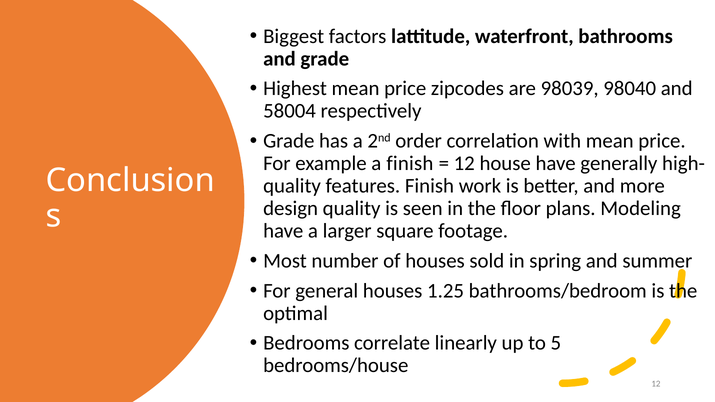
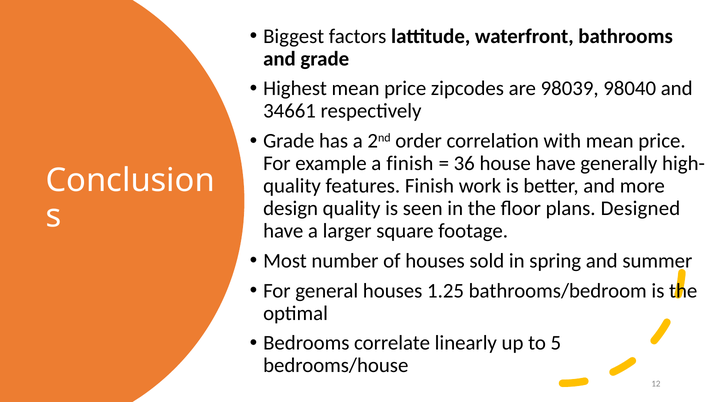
58004: 58004 -> 34661
12 at (464, 163): 12 -> 36
Modeling: Modeling -> Designed
